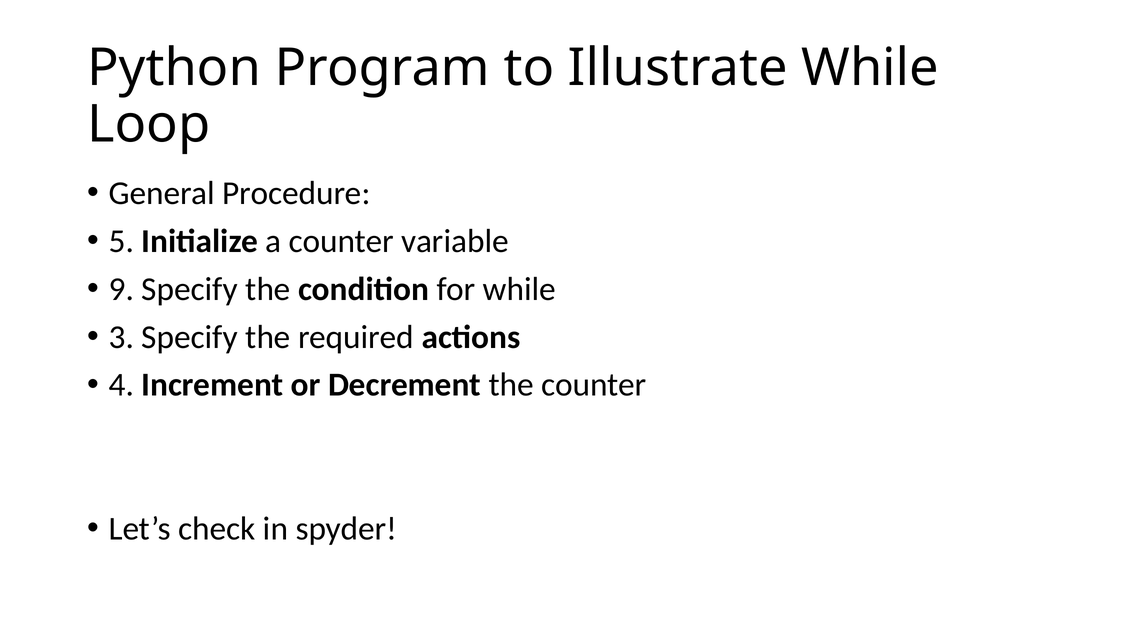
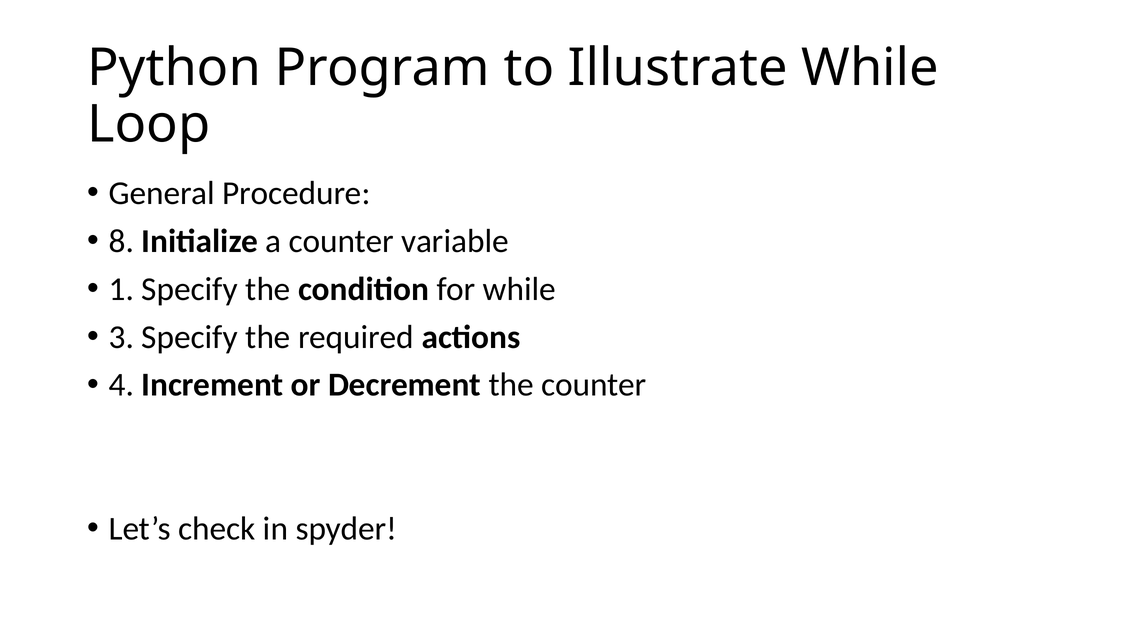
5: 5 -> 8
9: 9 -> 1
